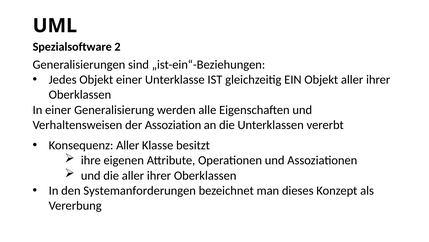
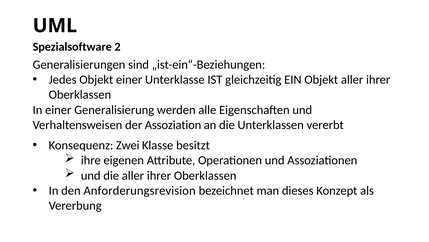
Konsequenz Aller: Aller -> Zwei
Systemanforderungen: Systemanforderungen -> Anforderungsrevision
